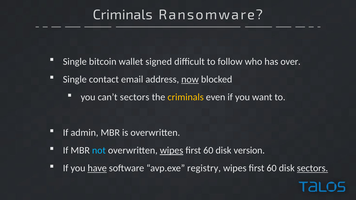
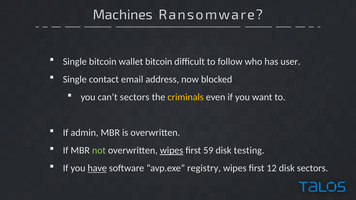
Criminals at (123, 15): Criminals -> Machines
wallet signed: signed -> bitcoin
over: over -> user
now underline: present -> none
not colour: light blue -> light green
60 at (208, 151): 60 -> 59
version: version -> testing
60 at (272, 168): 60 -> 12
sectors at (312, 168) underline: present -> none
